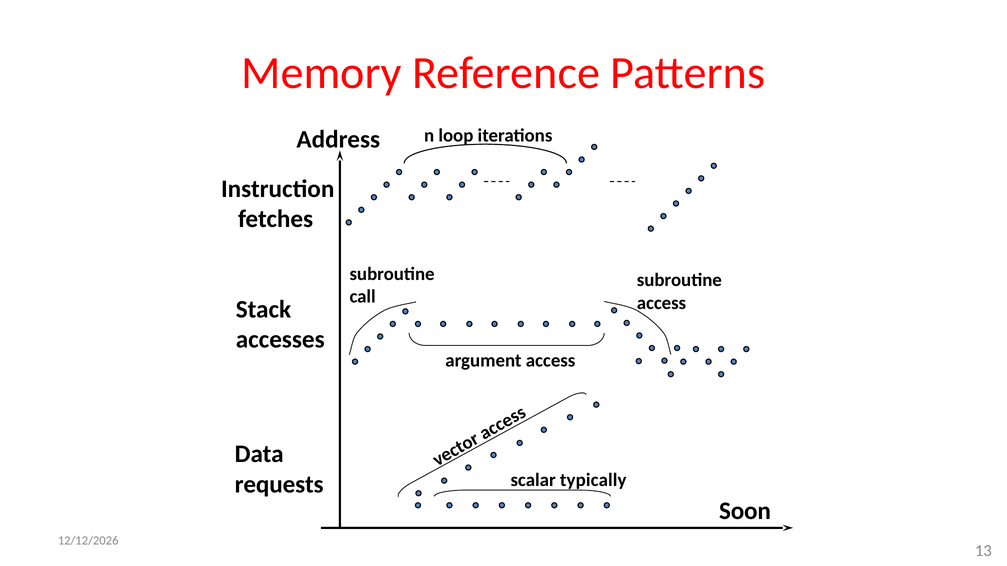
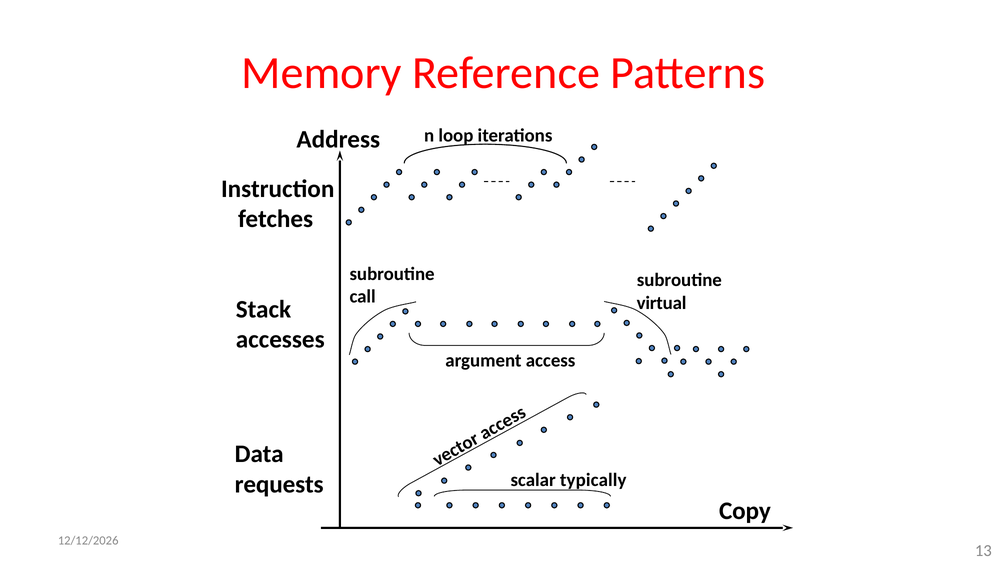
access at (661, 303): access -> virtual
Soon: Soon -> Copy
